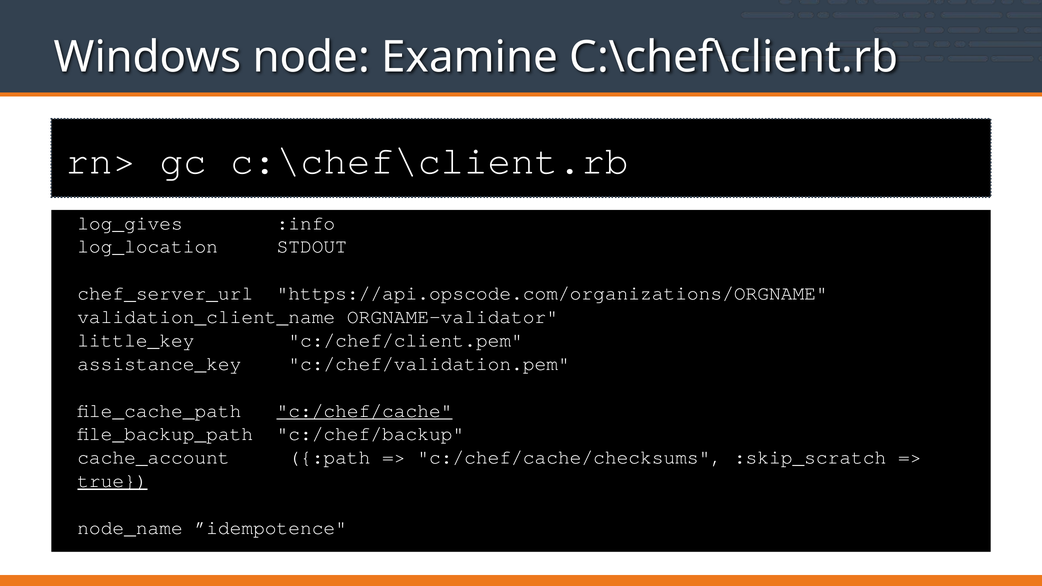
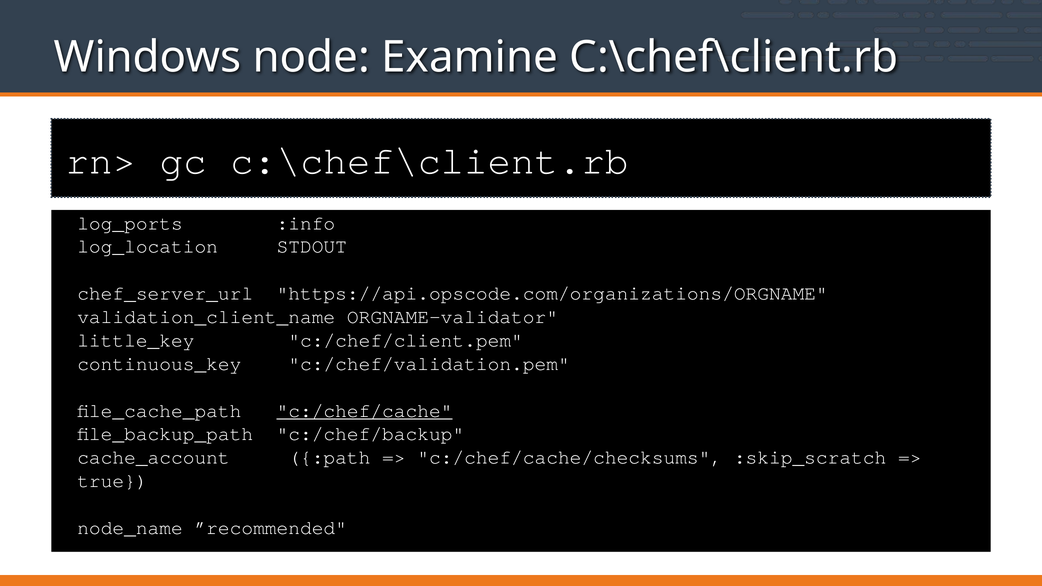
log_gives: log_gives -> log_ports
assistance_key: assistance_key -> continuous_key
true underline: present -> none
”idempotence: ”idempotence -> ”recommended
